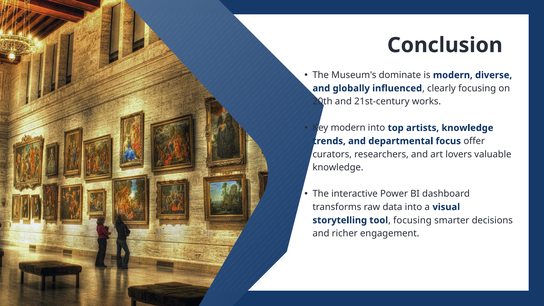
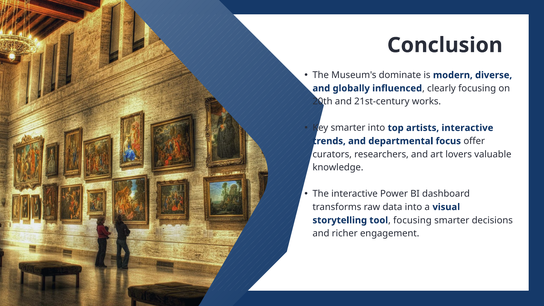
Key modern: modern -> smarter
artists knowledge: knowledge -> interactive
